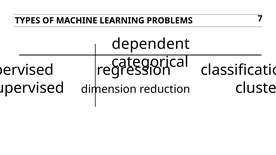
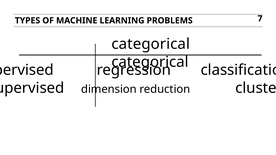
dependent at (151, 44): dependent -> categorical
